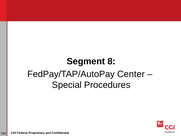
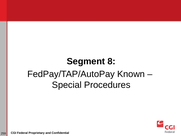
Center: Center -> Known
